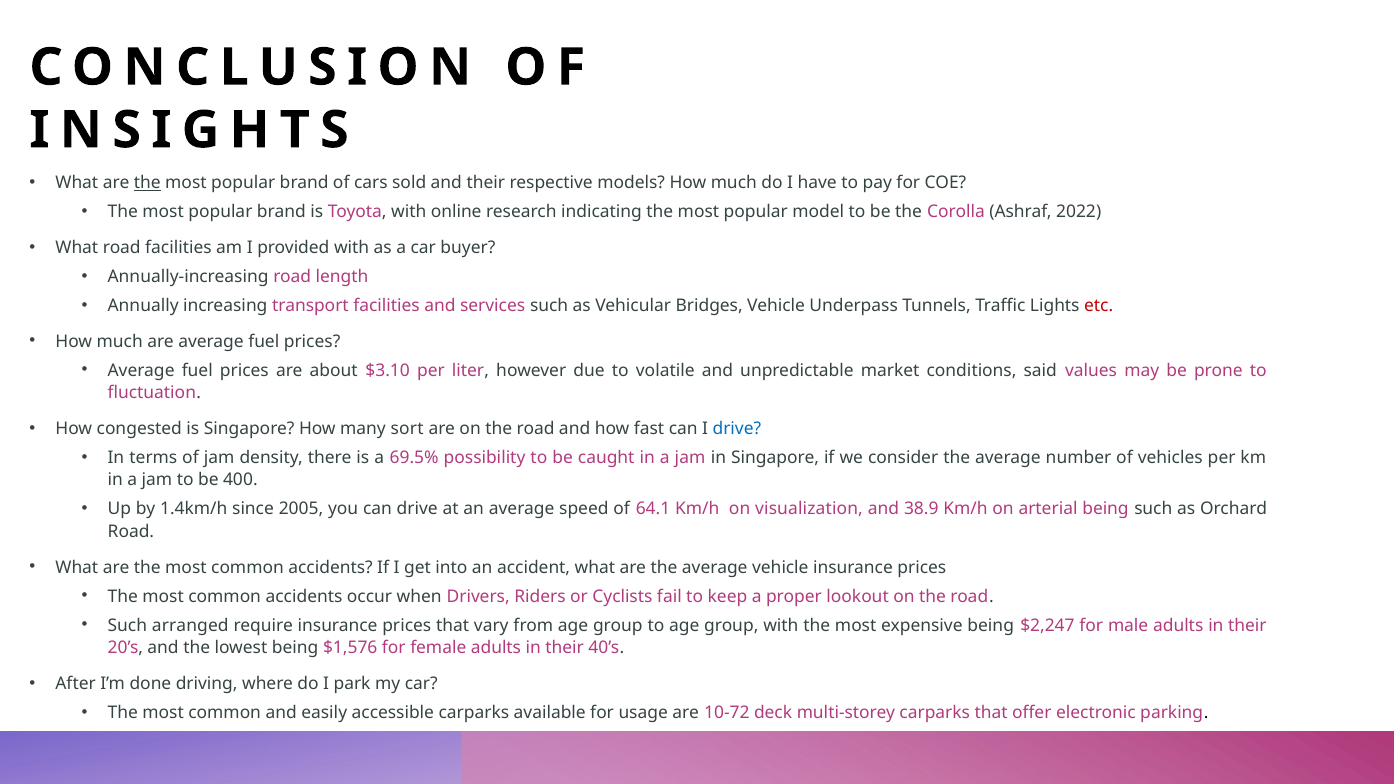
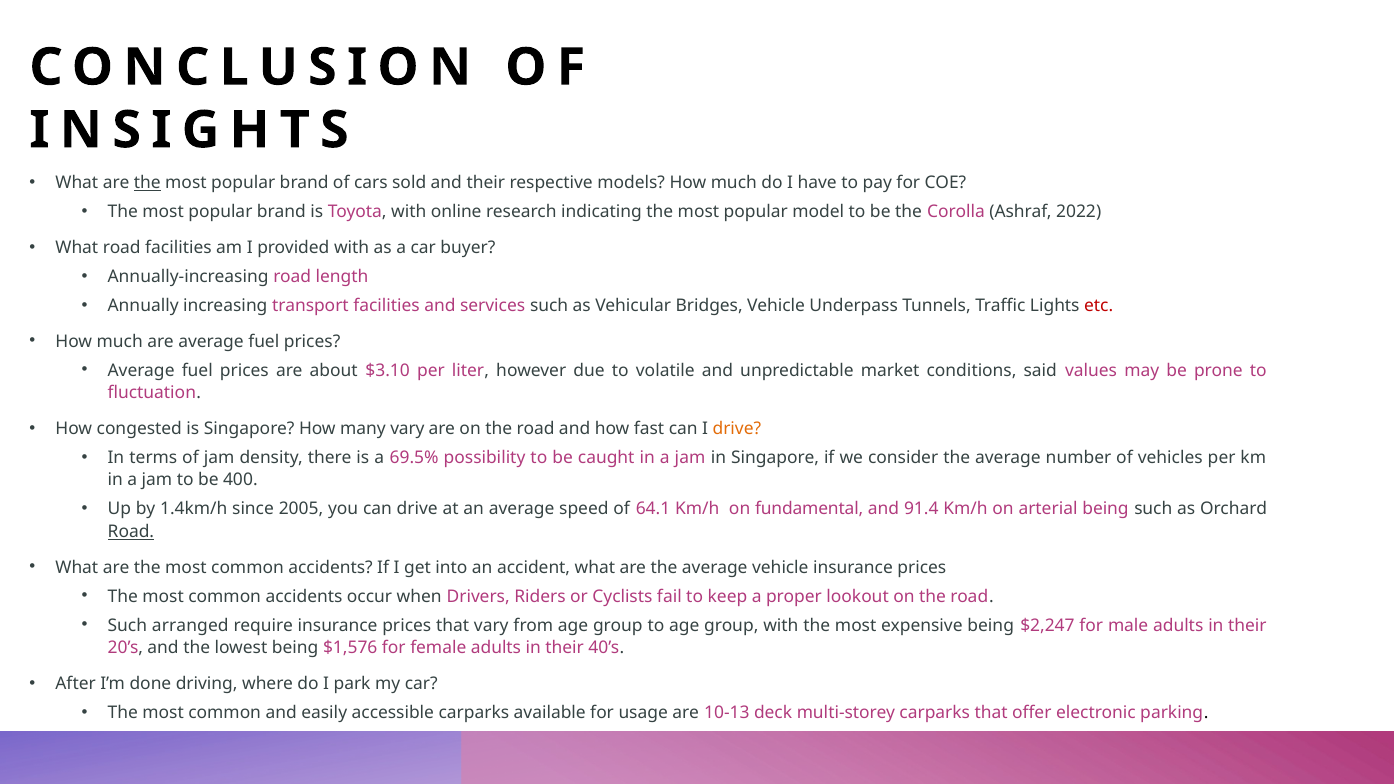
many sort: sort -> vary
drive at (737, 429) colour: blue -> orange
visualization: visualization -> fundamental
38.9: 38.9 -> 91.4
Road at (131, 532) underline: none -> present
10-72: 10-72 -> 10-13
